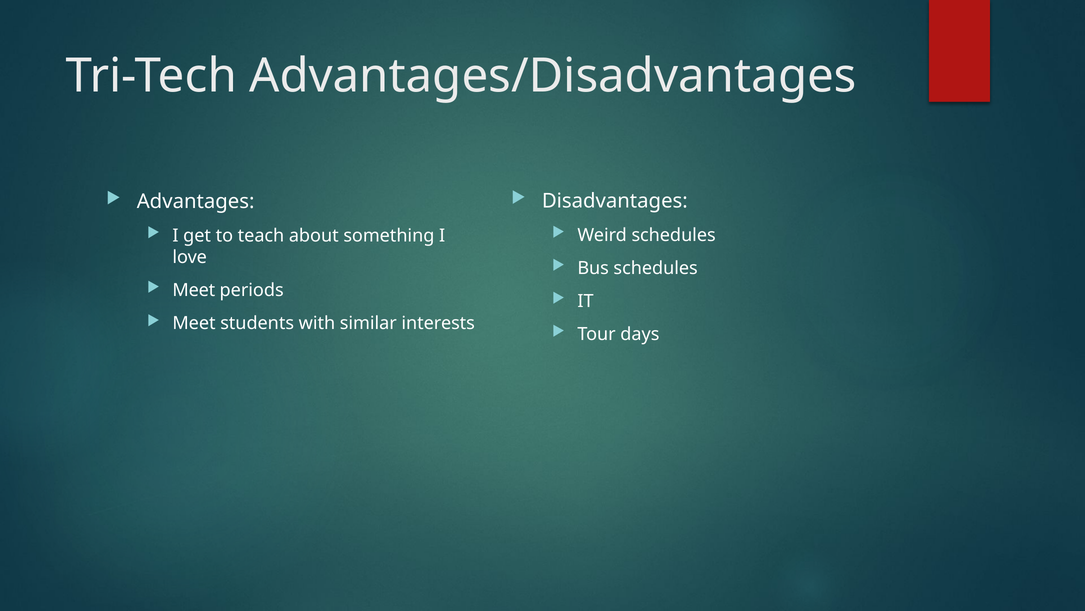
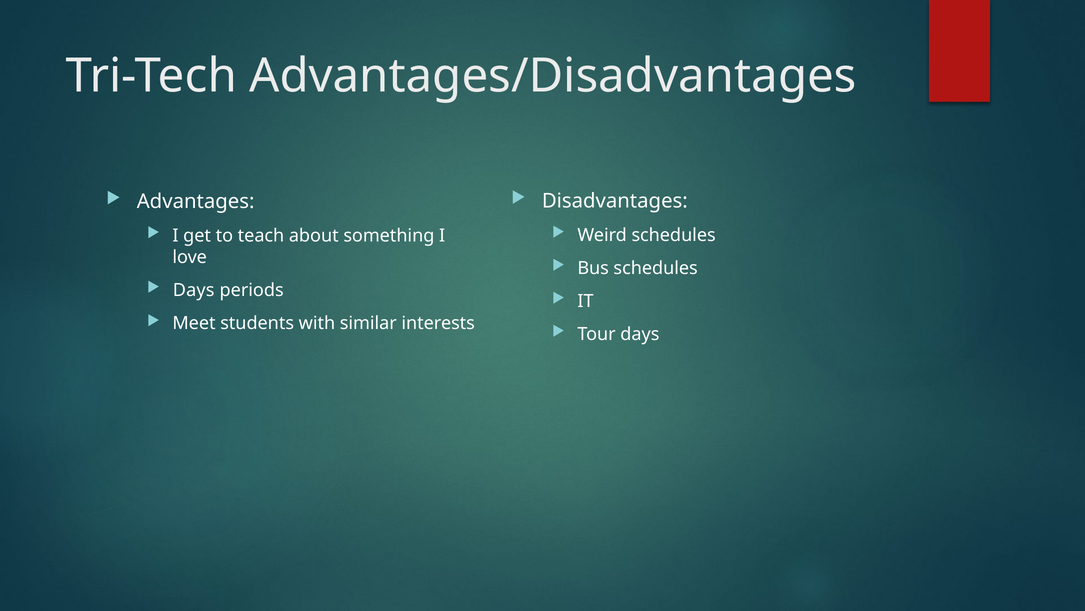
Meet at (194, 290): Meet -> Days
